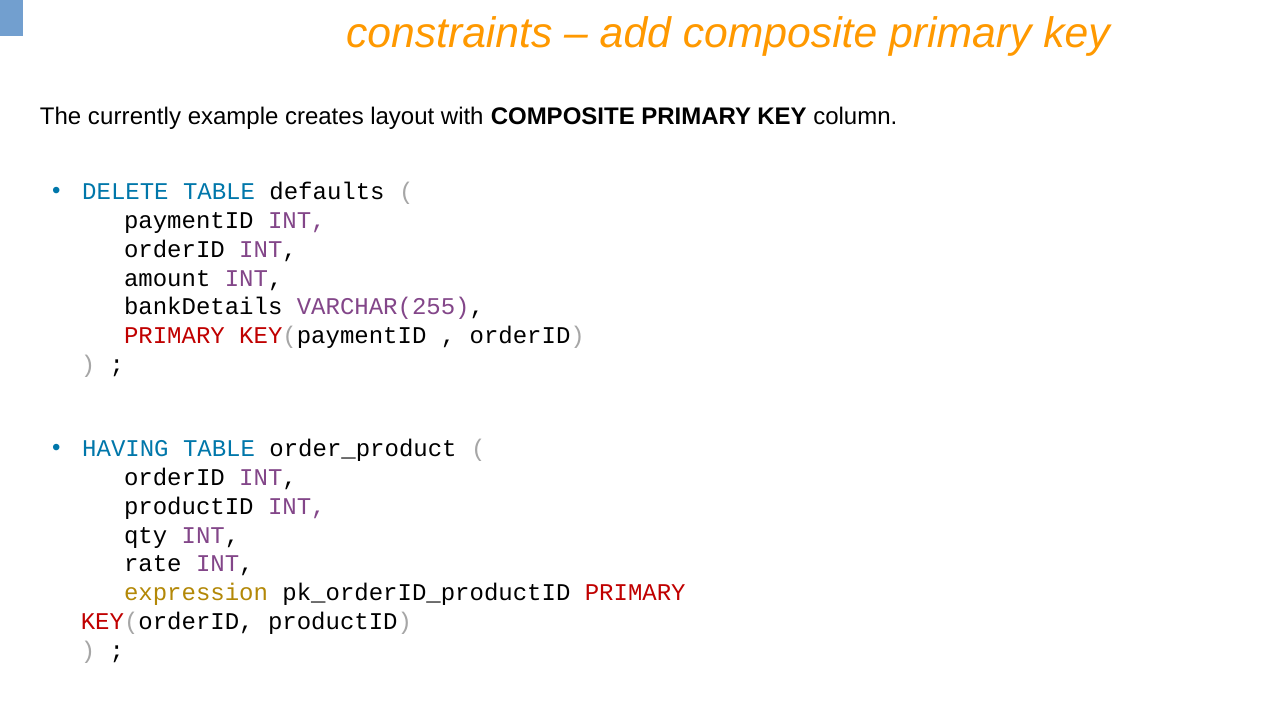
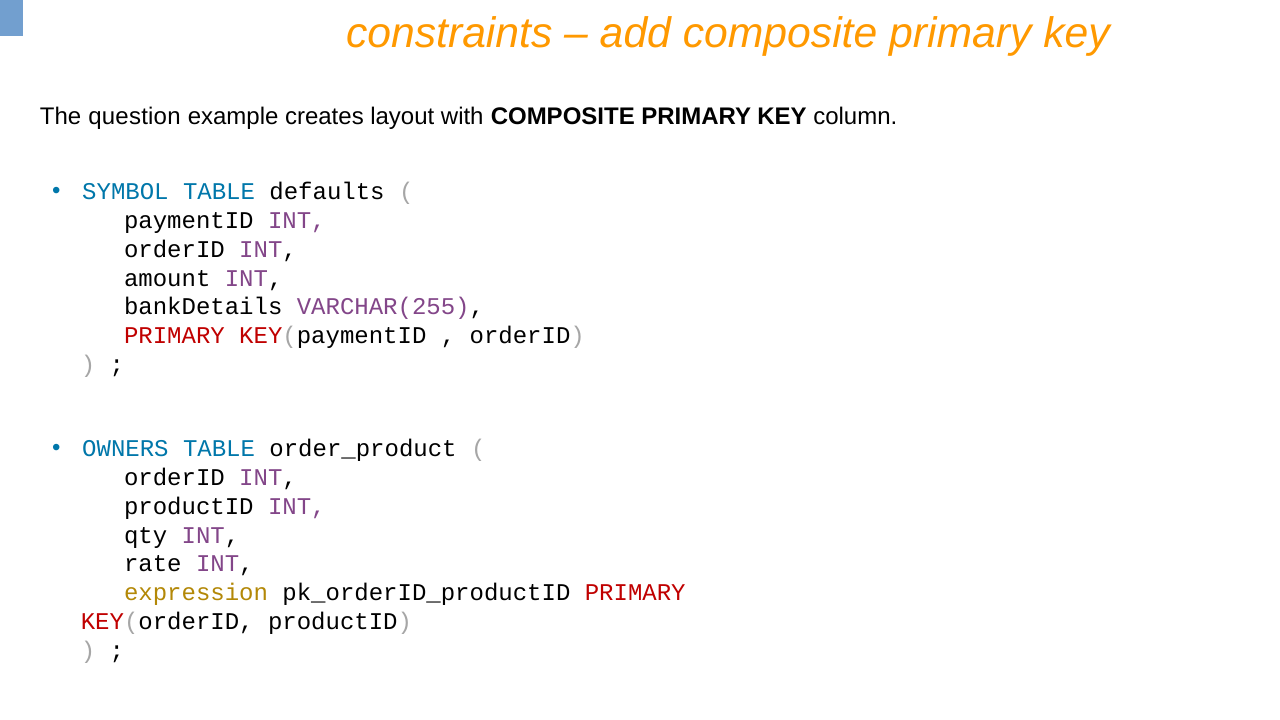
currently: currently -> question
DELETE: DELETE -> SYMBOL
HAVING: HAVING -> OWNERS
